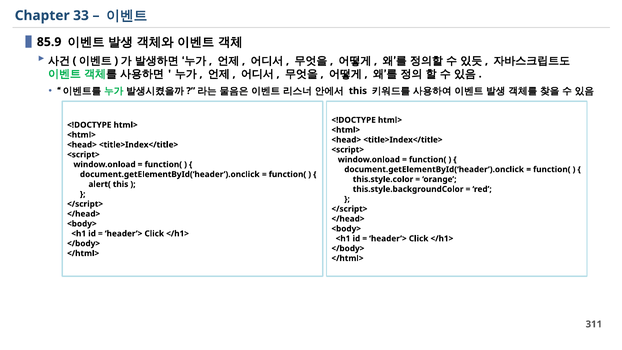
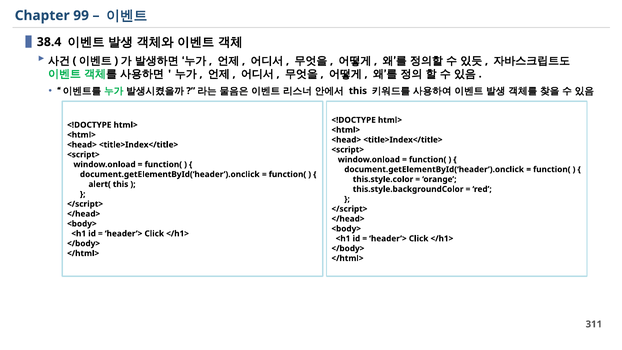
33: 33 -> 99
85.9: 85.9 -> 38.4
